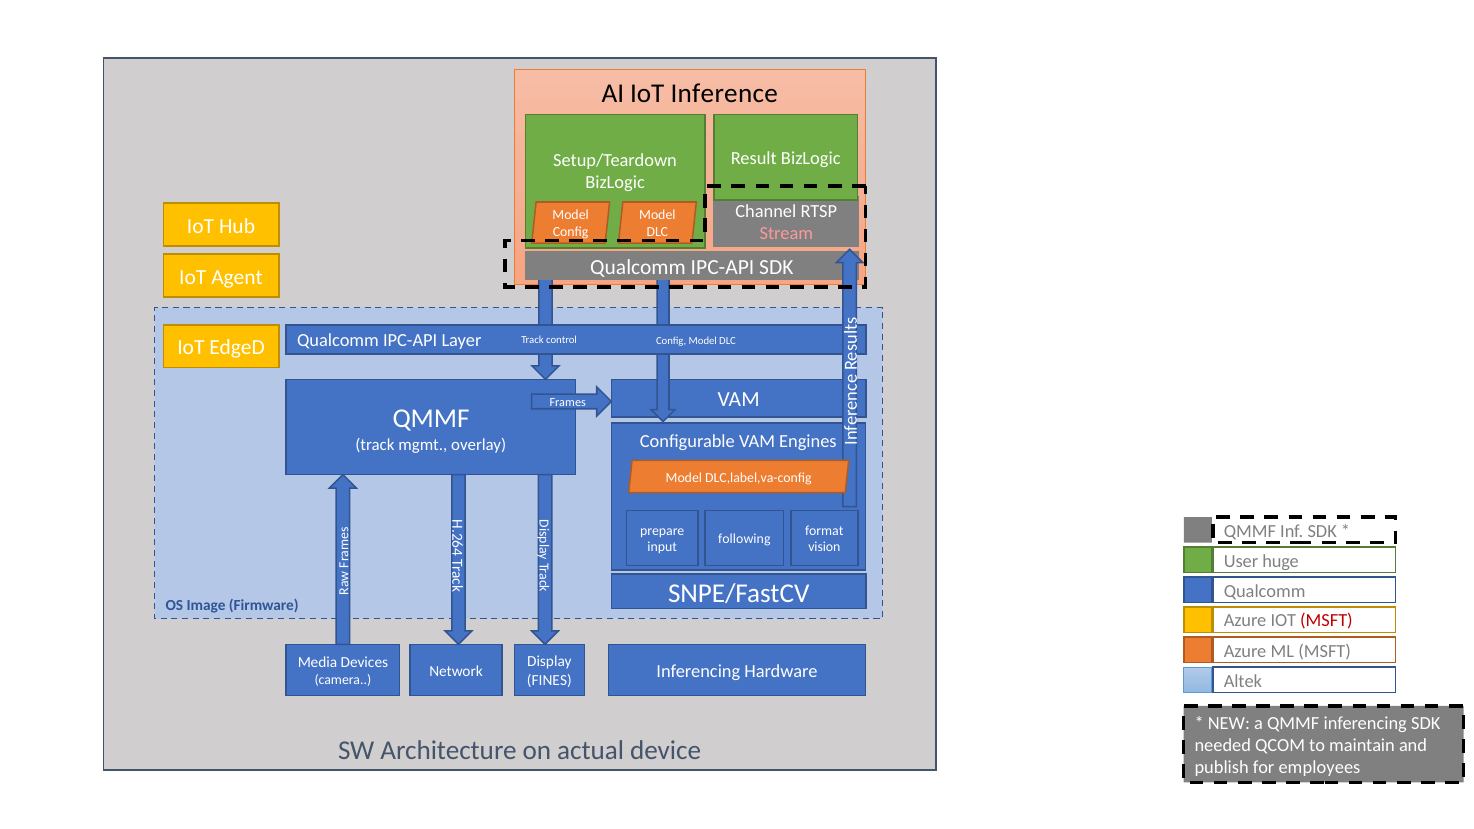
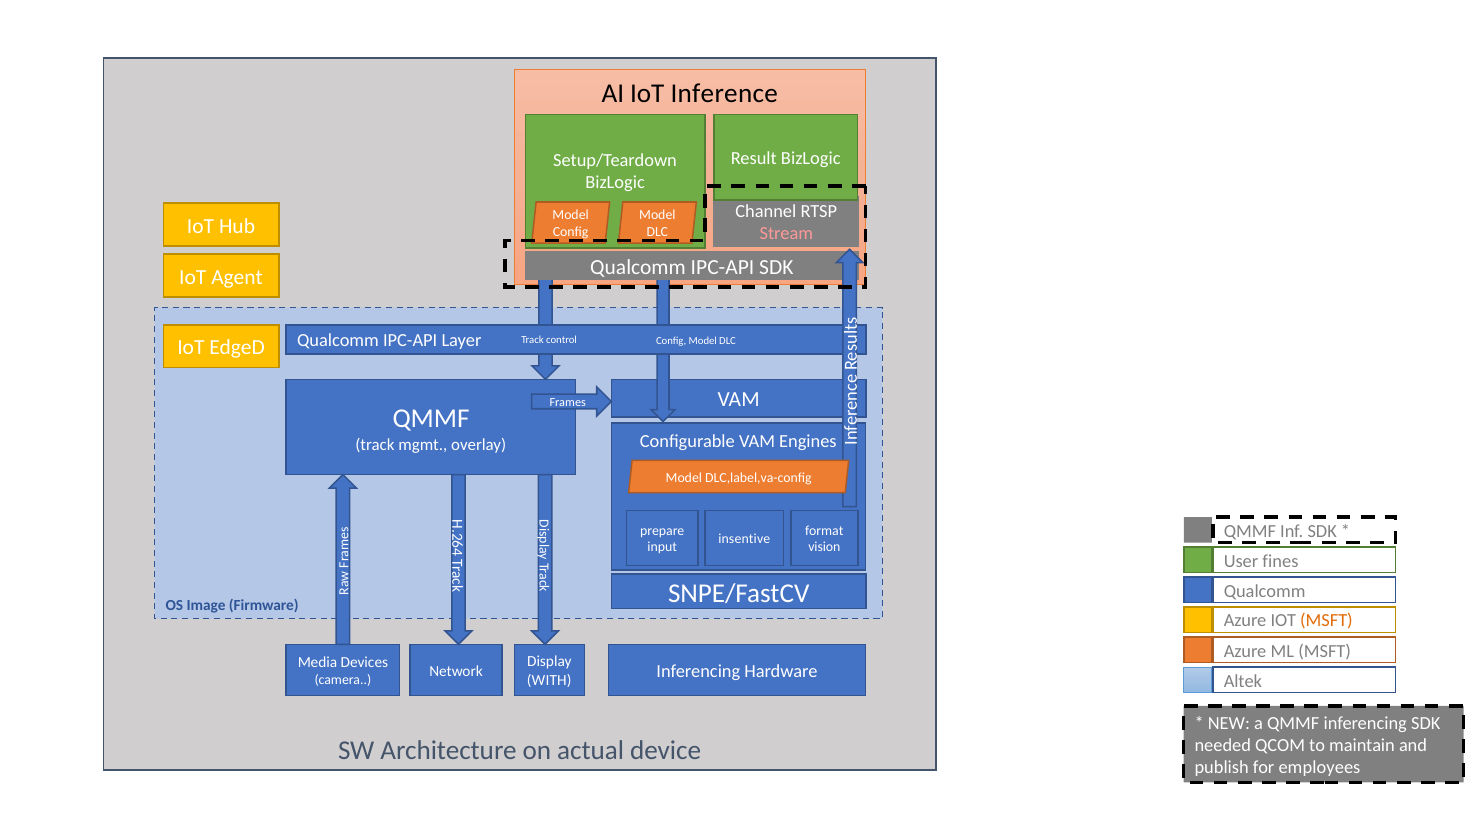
following: following -> insentive
huge: huge -> fines
MSFT at (1326, 621) colour: red -> orange
FINES: FINES -> WITH
